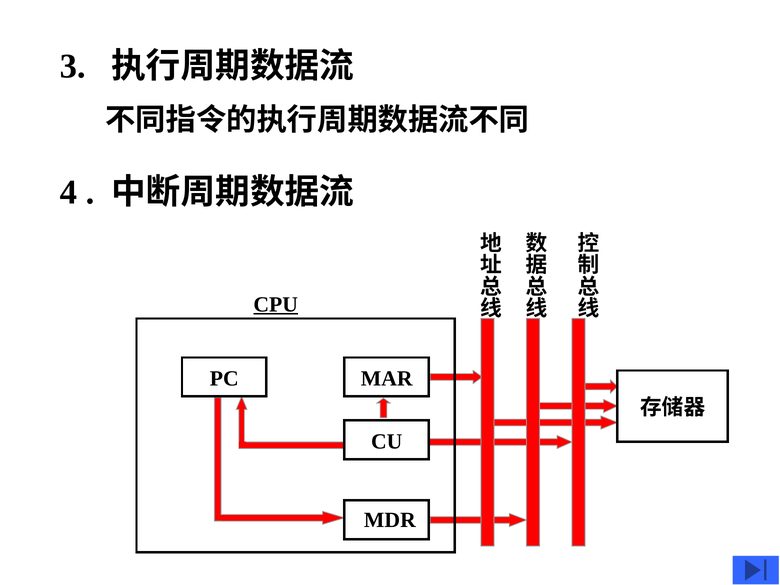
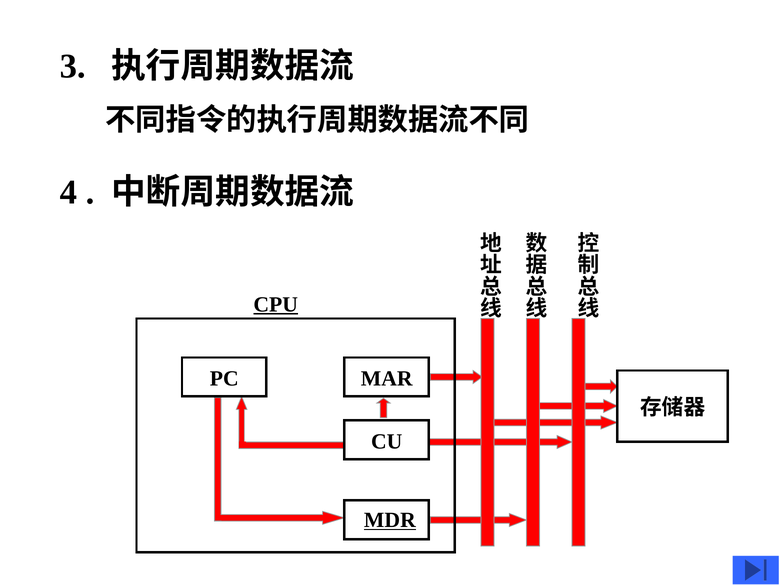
MDR underline: none -> present
